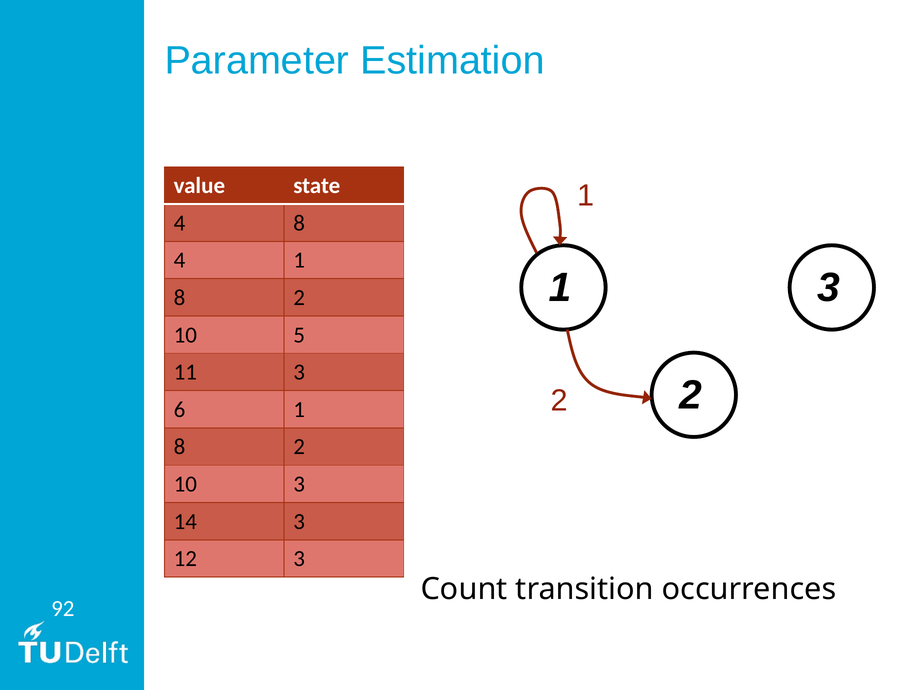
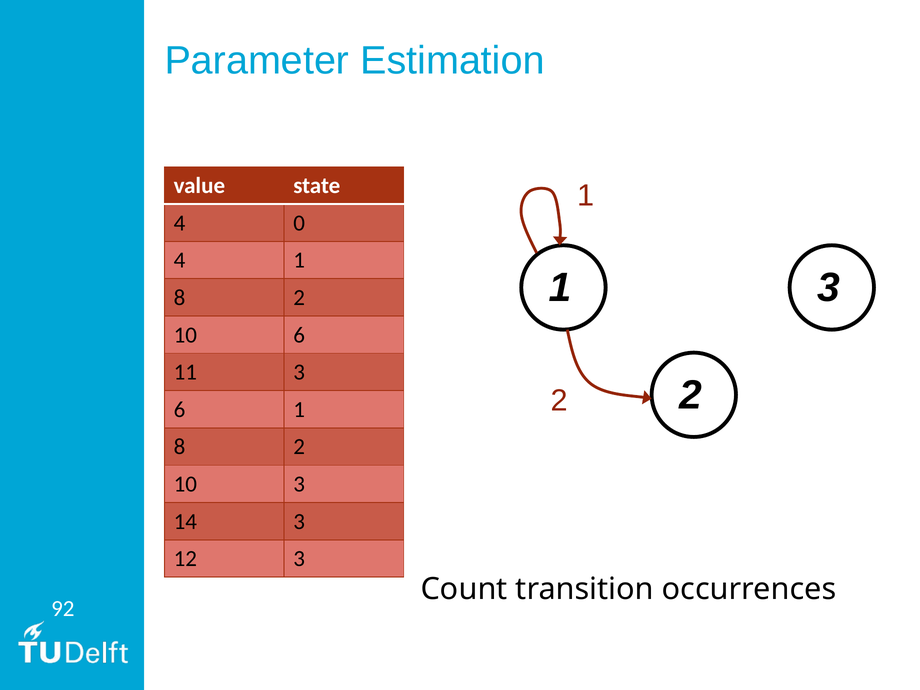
4 8: 8 -> 0
10 5: 5 -> 6
